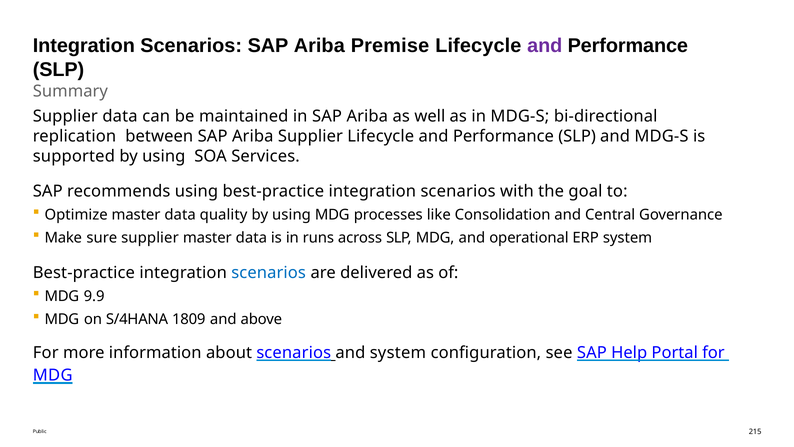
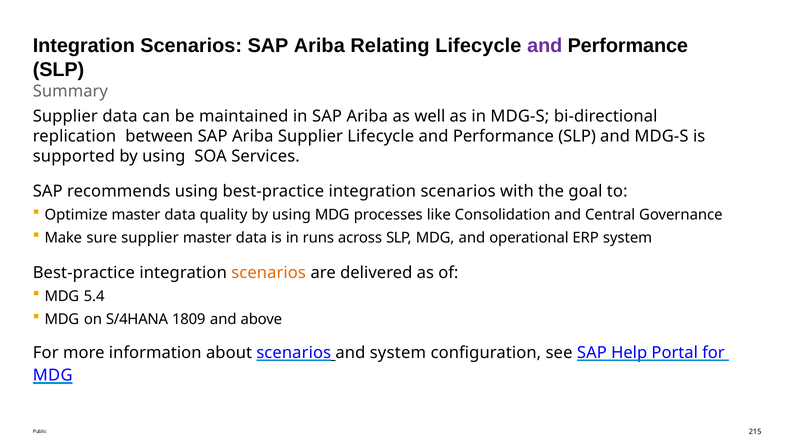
Premise: Premise -> Relating
scenarios at (269, 272) colour: blue -> orange
9.9: 9.9 -> 5.4
